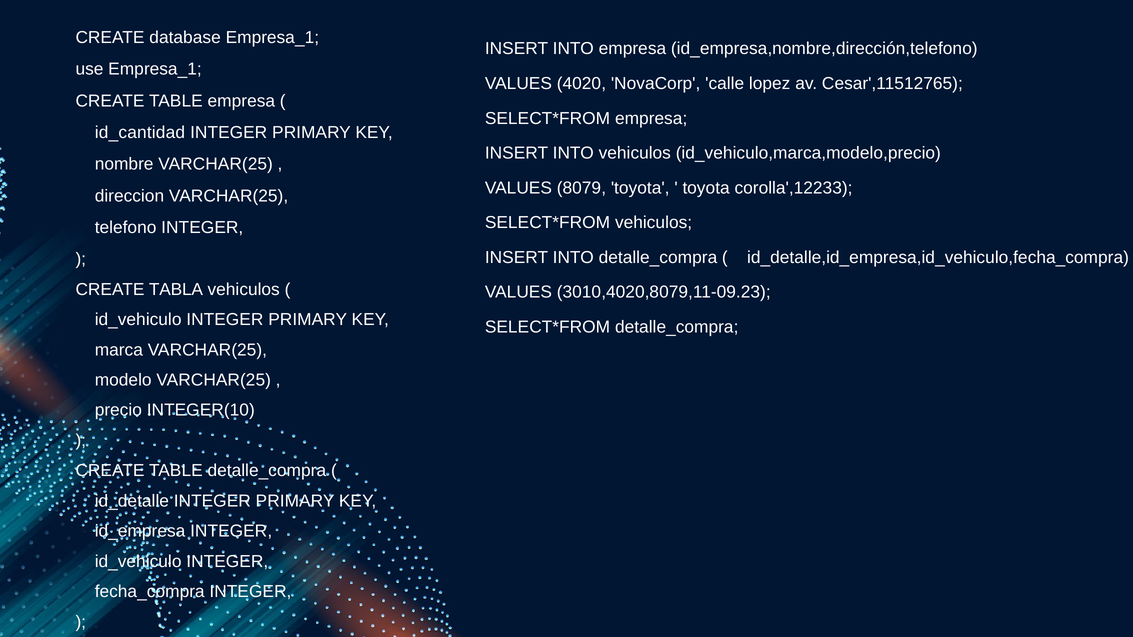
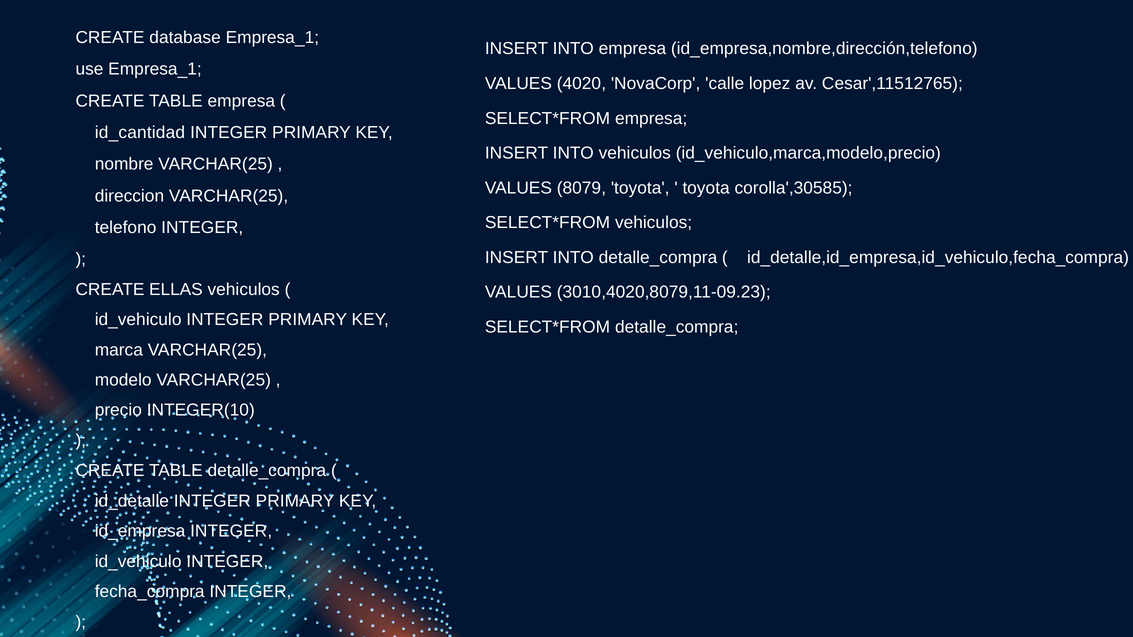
corolla',12233: corolla',12233 -> corolla',30585
TABLA: TABLA -> ELLAS
